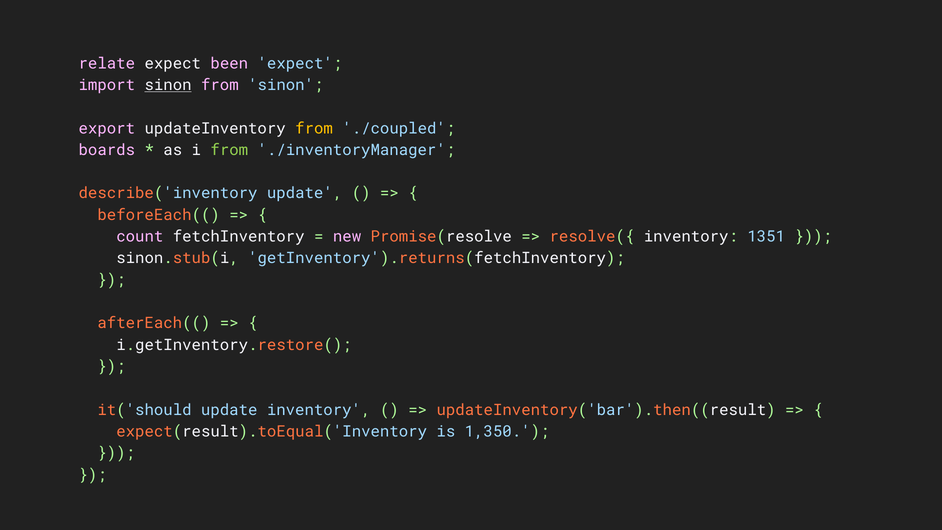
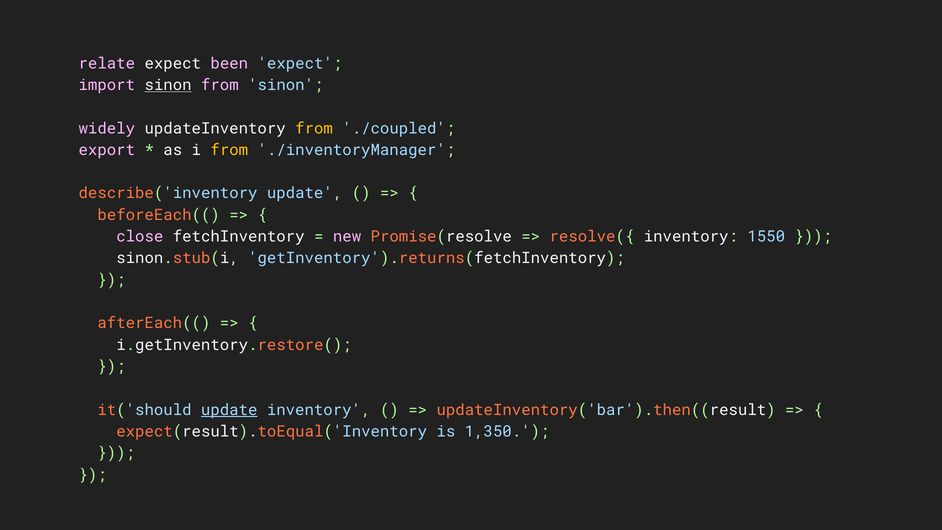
export: export -> widely
boards: boards -> export
from at (229, 150) colour: light green -> yellow
count: count -> close
1351: 1351 -> 1550
update at (229, 410) underline: none -> present
